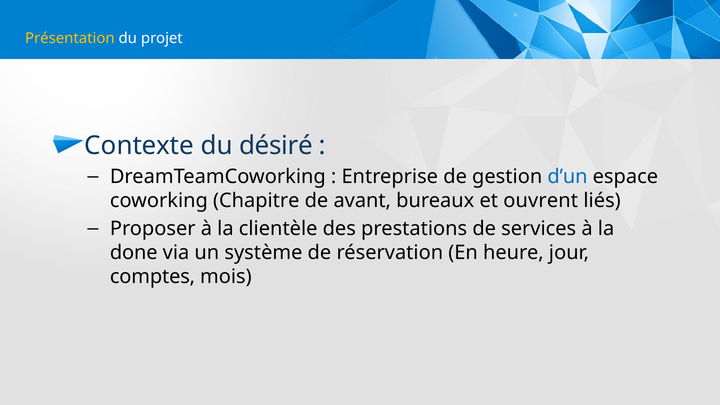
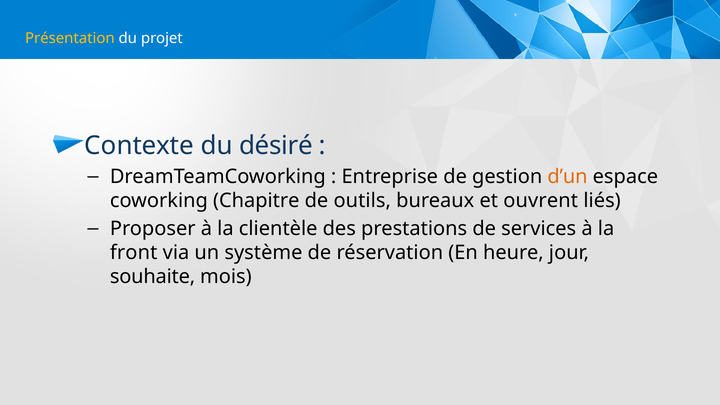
d’un colour: blue -> orange
avant: avant -> outils
done: done -> front
comptes: comptes -> souhaite
